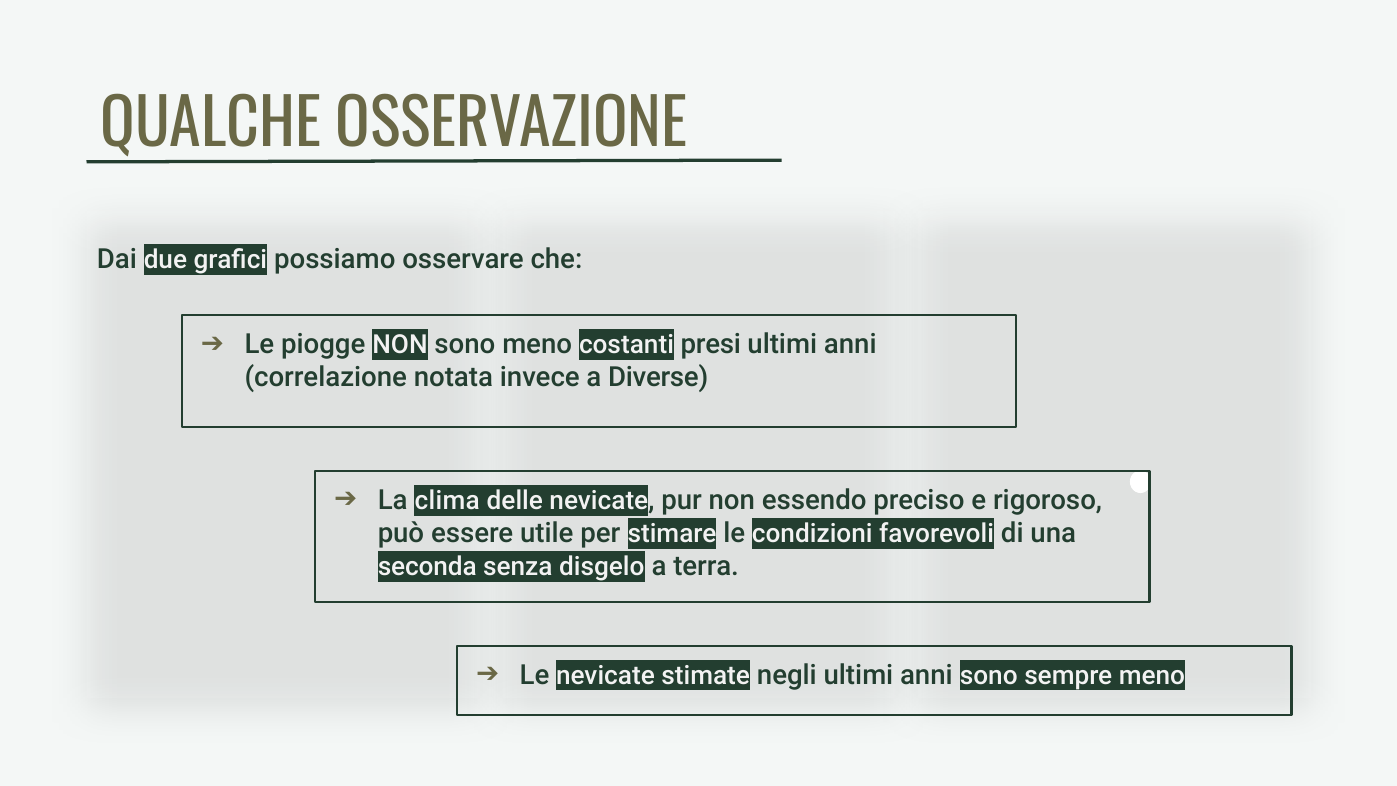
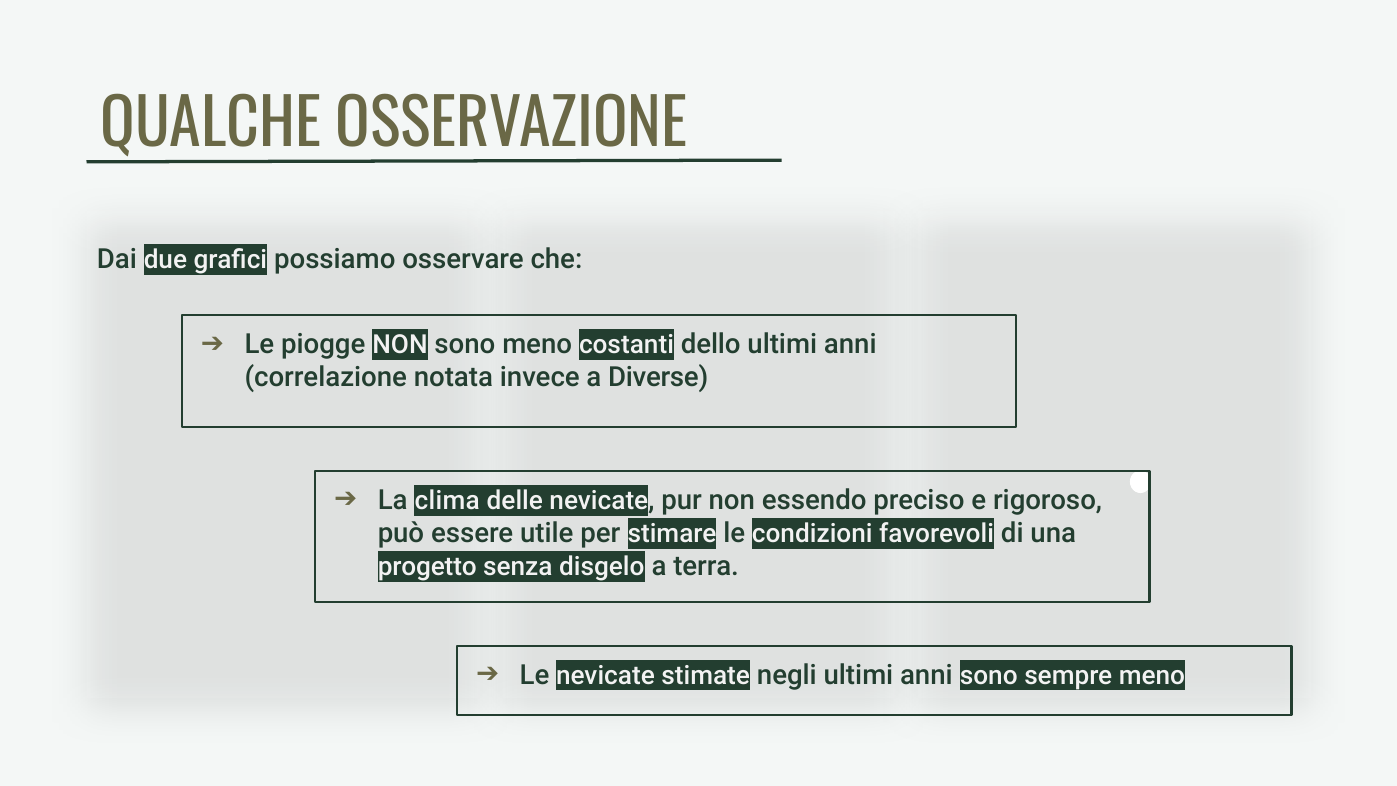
presi: presi -> dello
seconda: seconda -> progetto
